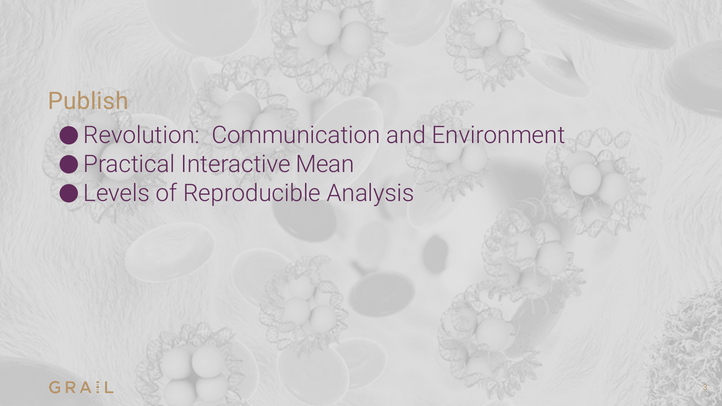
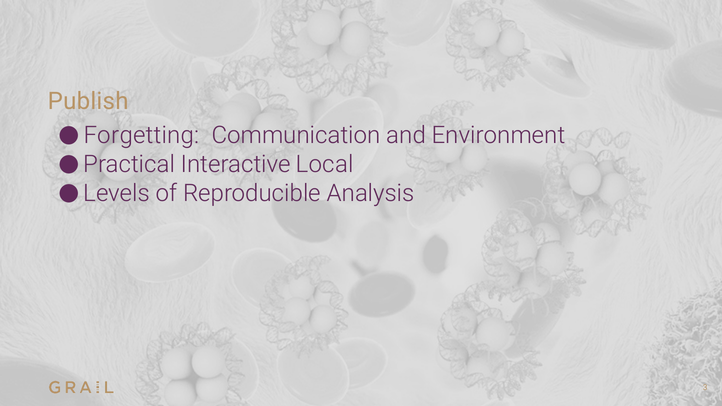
Revolution: Revolution -> Forgetting
Mean: Mean -> Local
